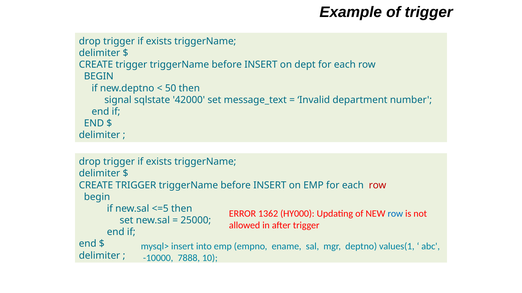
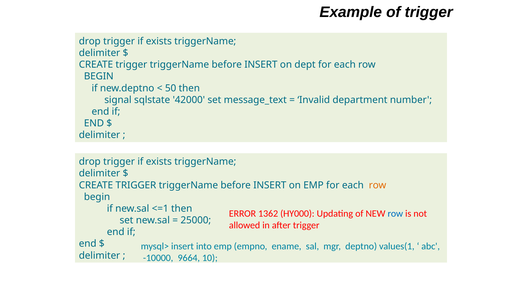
row at (378, 186) colour: red -> orange
<=5: <=5 -> <=1
7888: 7888 -> 9664
